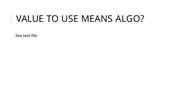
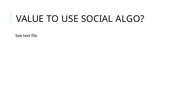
MEANS: MEANS -> SOCIAL
